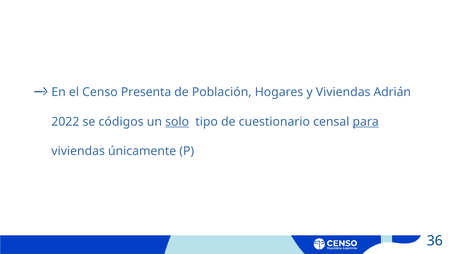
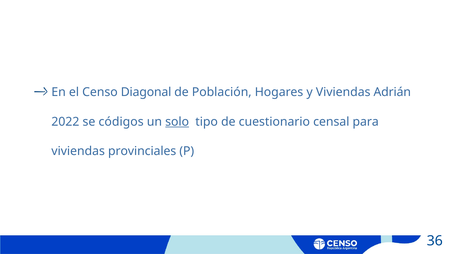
Presenta: Presenta -> Diagonal
para underline: present -> none
únicamente: únicamente -> provinciales
